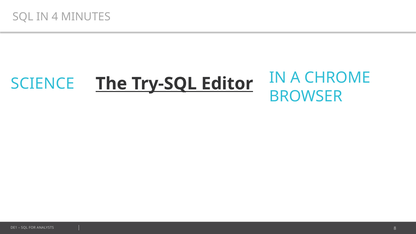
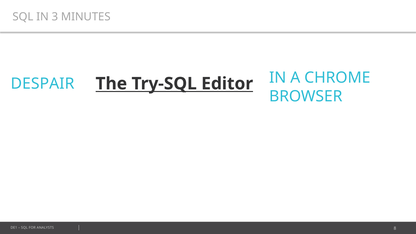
4: 4 -> 3
SCIENCE: SCIENCE -> DESPAIR
